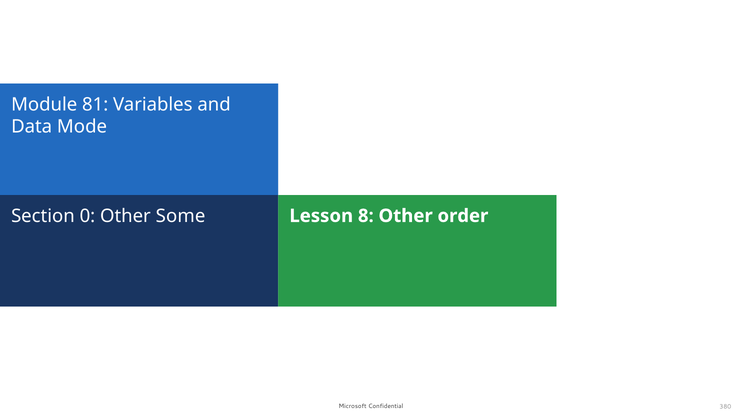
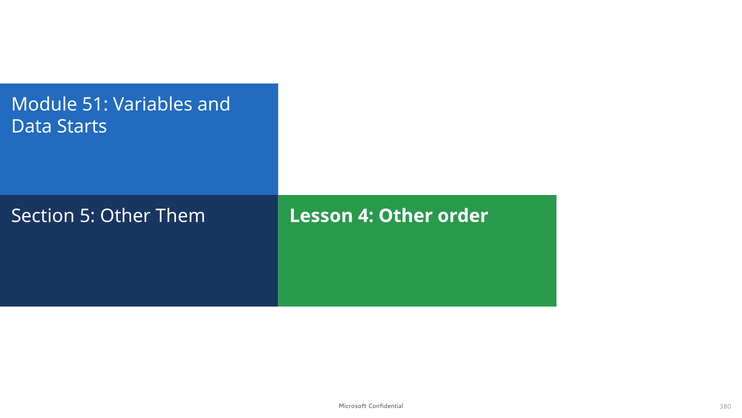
81: 81 -> 51
Mode: Mode -> Starts
0: 0 -> 5
Some: Some -> Them
8: 8 -> 4
